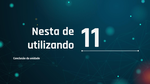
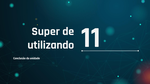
Nesta: Nesta -> Super
